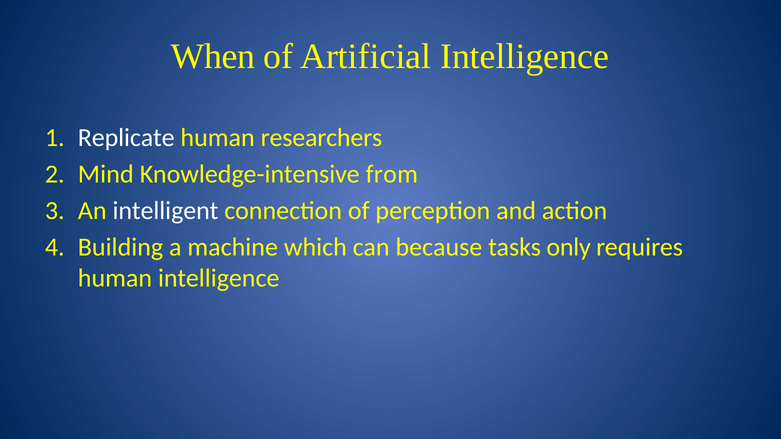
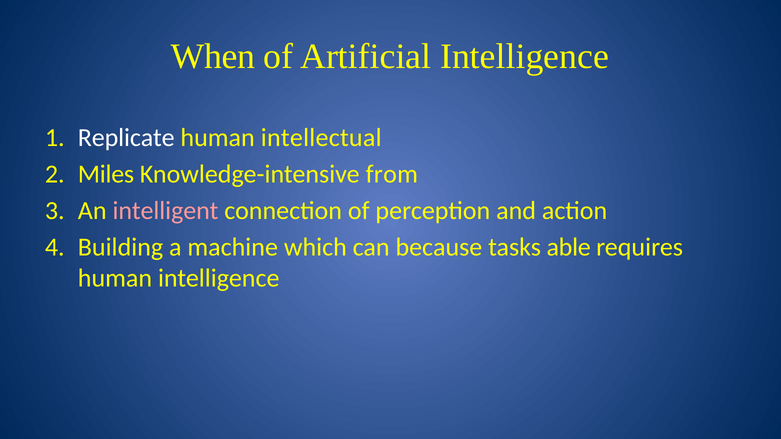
researchers: researchers -> intellectual
Mind: Mind -> Miles
intelligent colour: white -> pink
only: only -> able
